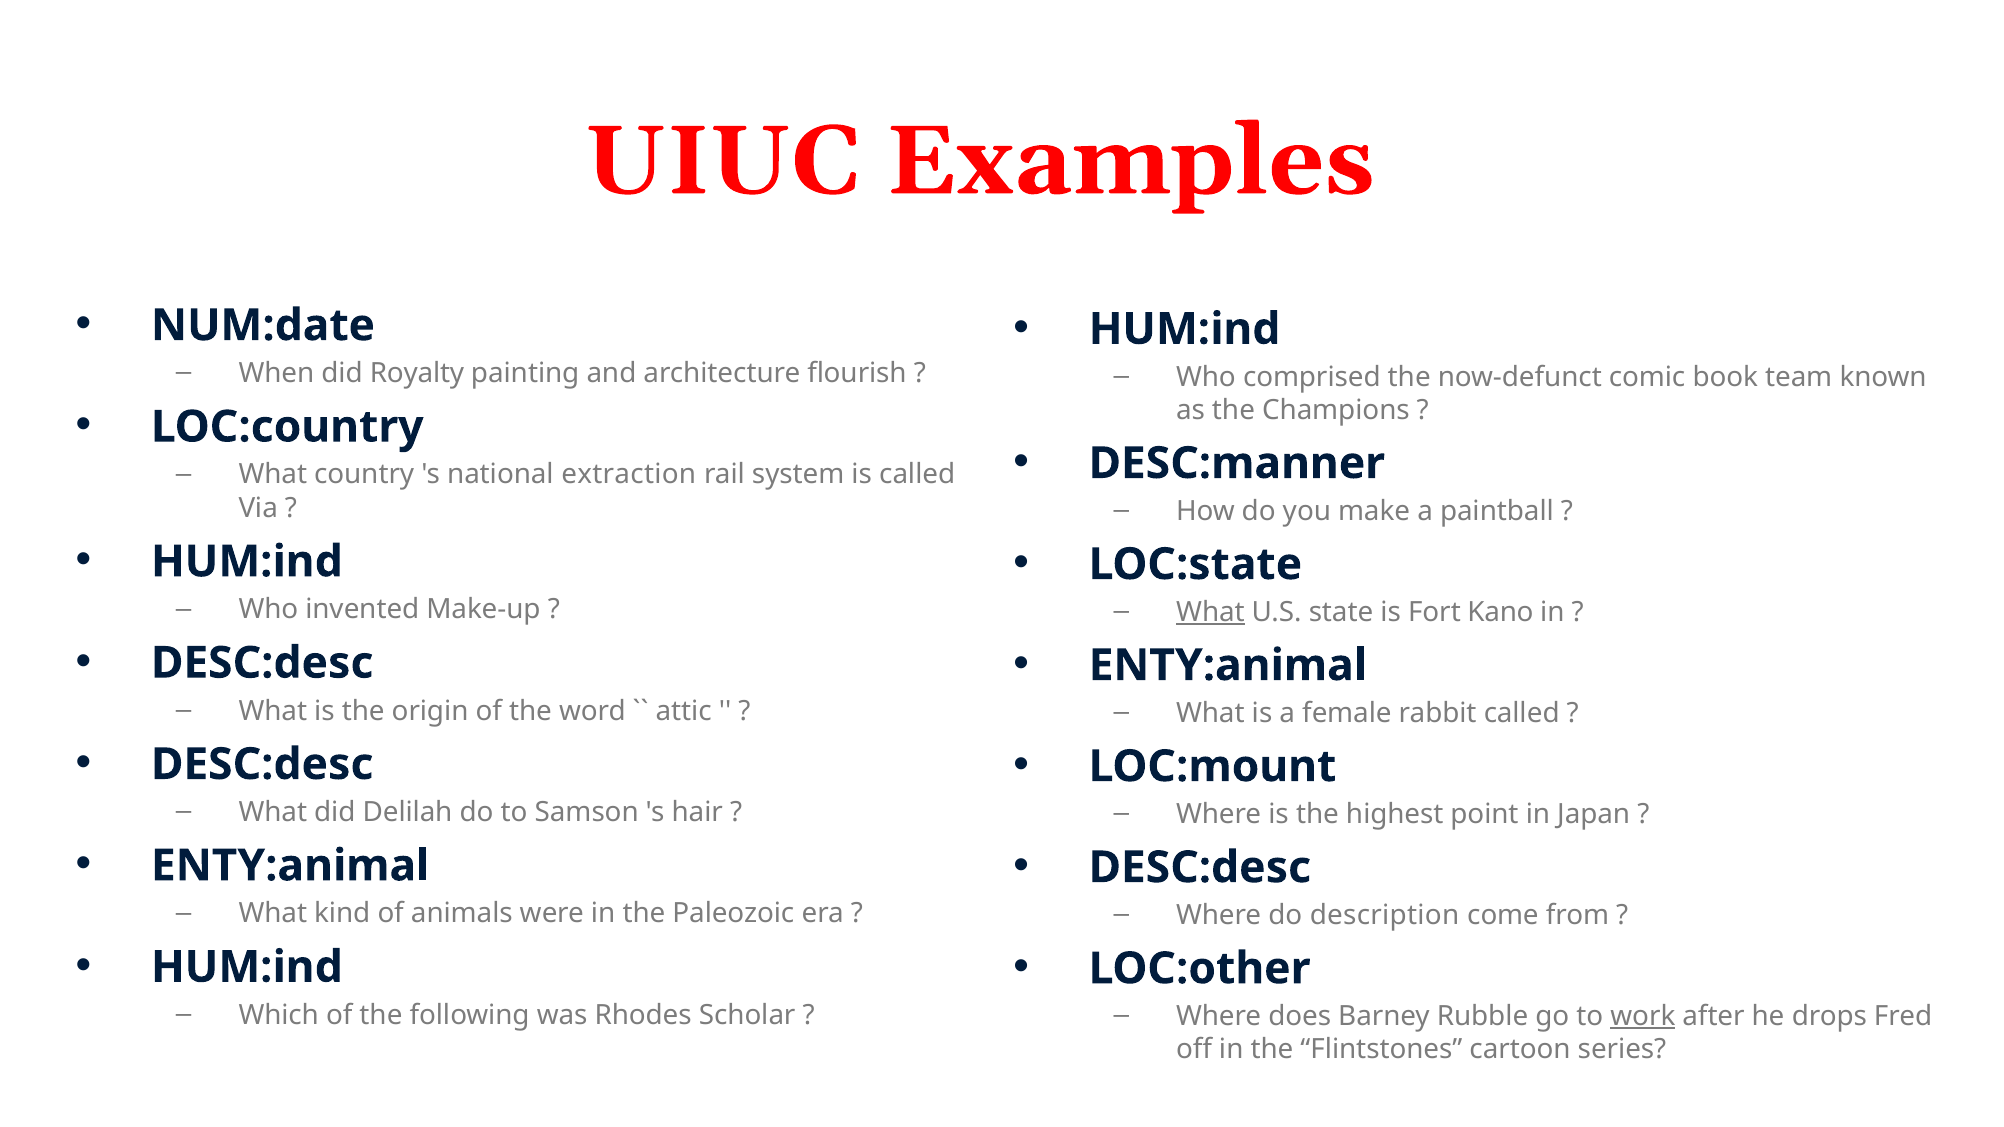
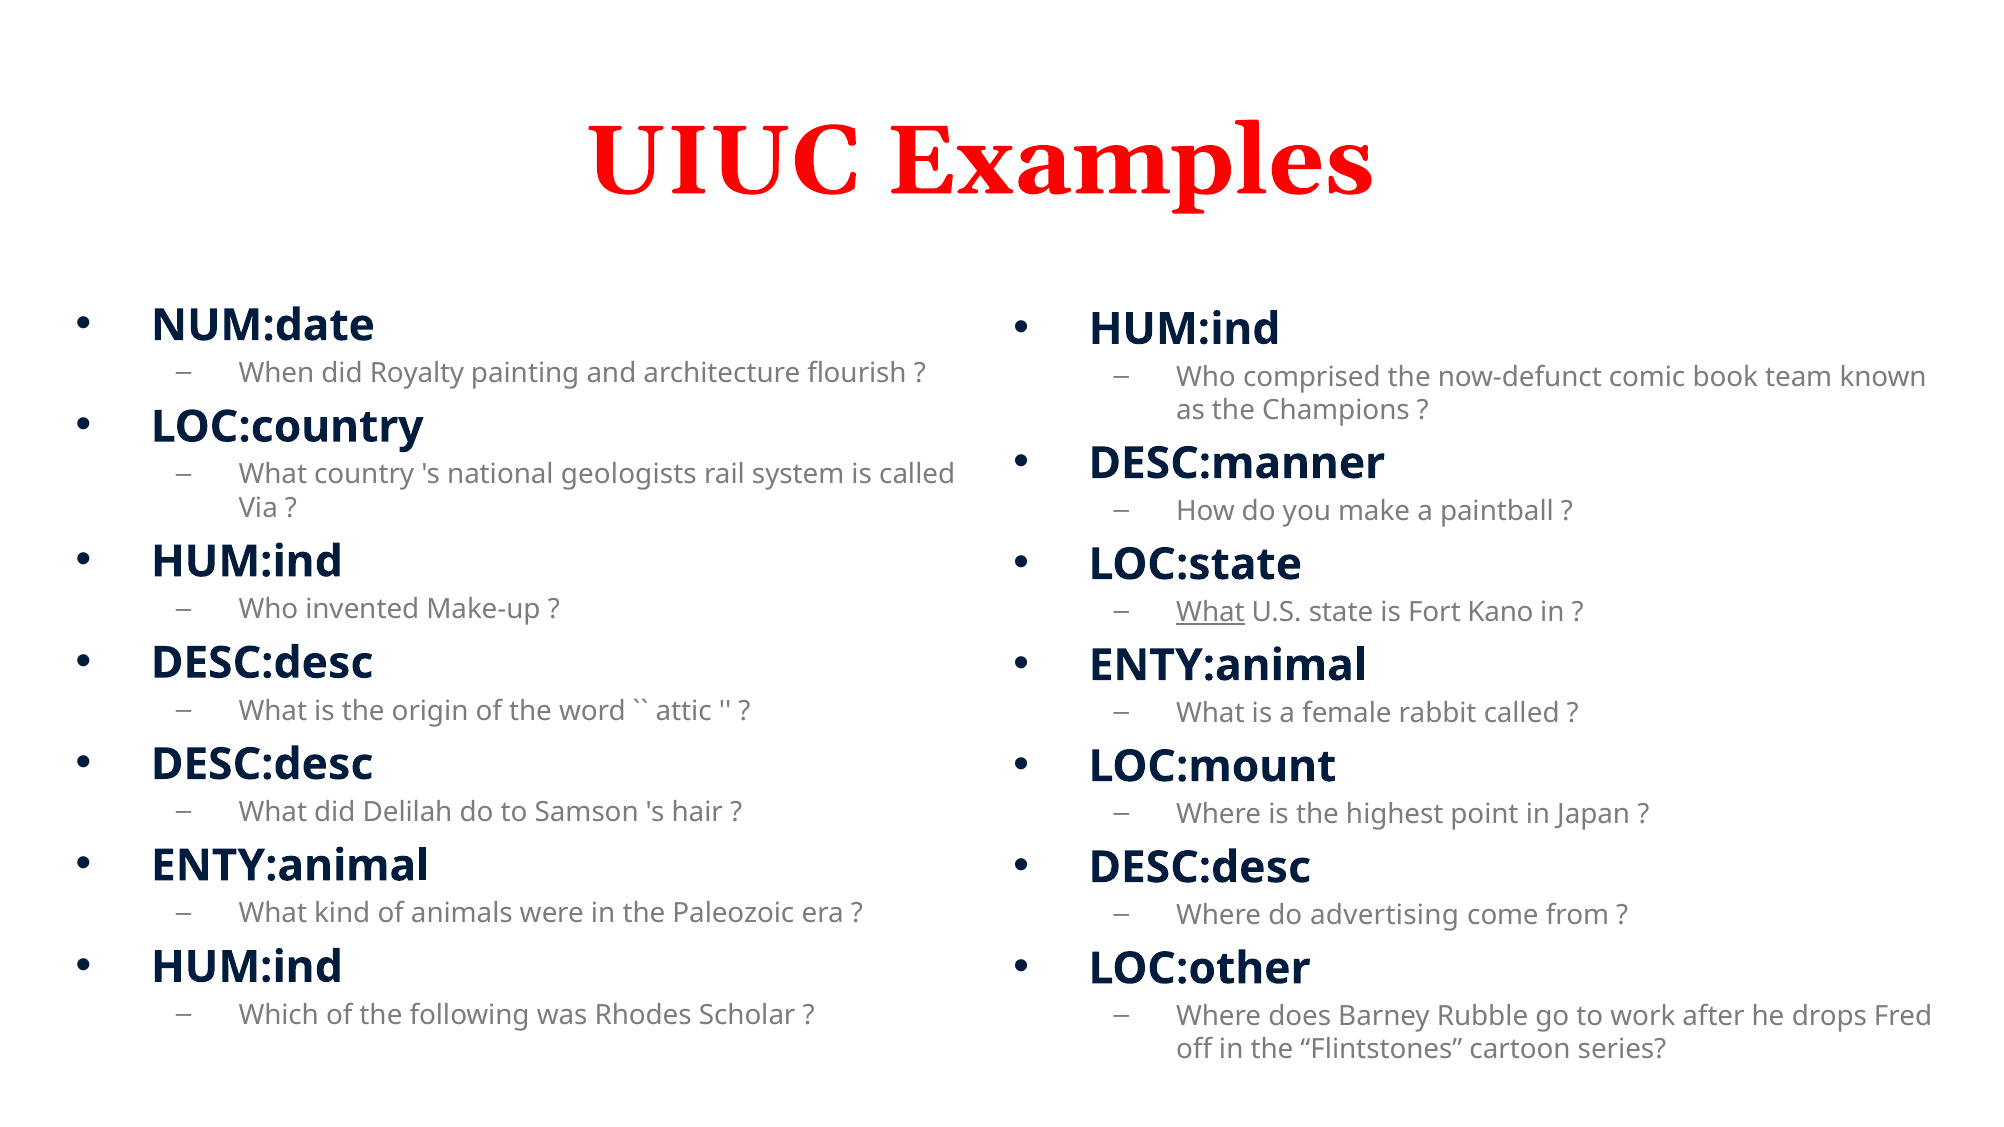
extraction: extraction -> geologists
description: description -> advertising
work underline: present -> none
